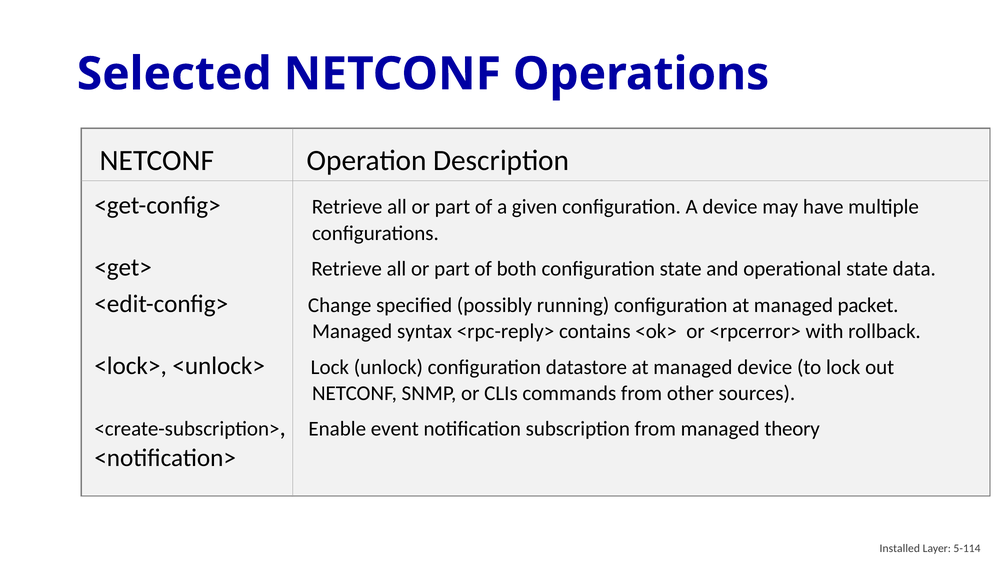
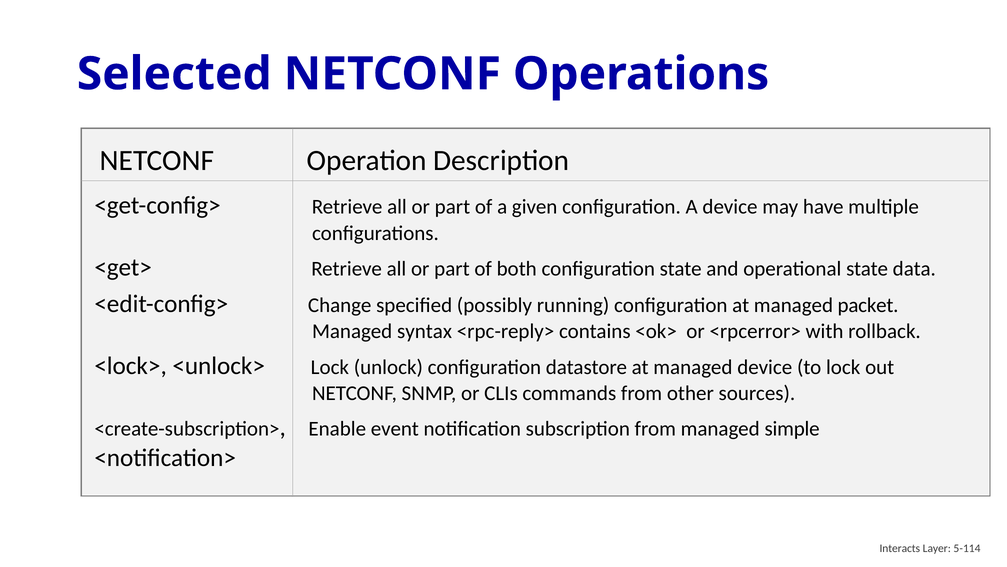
theory: theory -> simple
Installed: Installed -> Interacts
